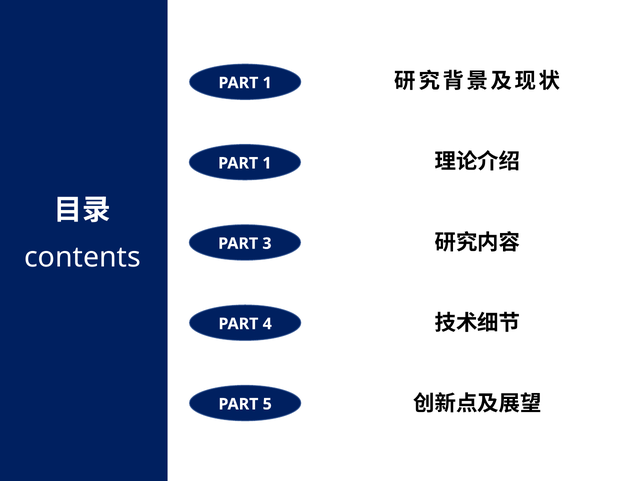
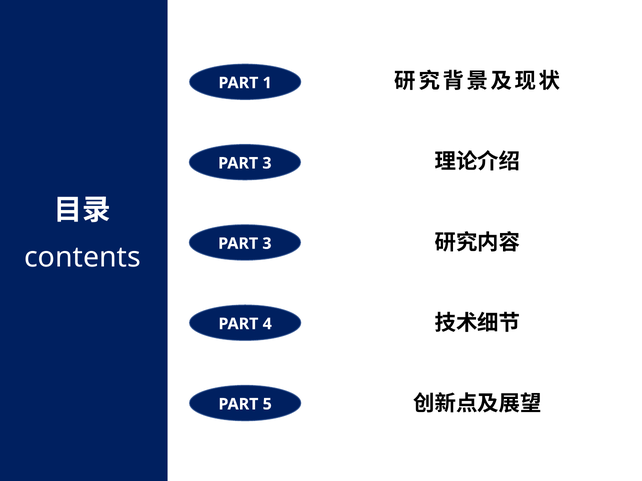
1 at (267, 163): 1 -> 3
